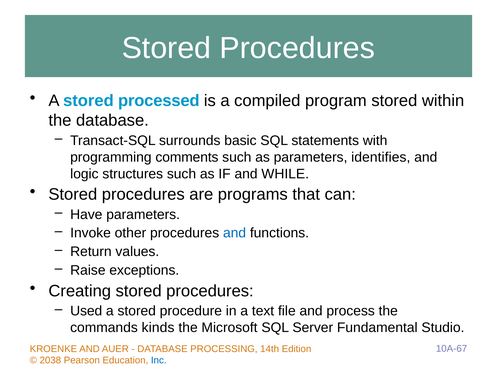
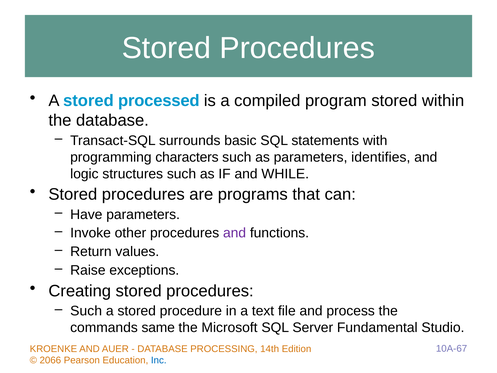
comments: comments -> characters
and at (235, 233) colour: blue -> purple
Used at (86, 311): Used -> Such
kinds: kinds -> same
2038: 2038 -> 2066
